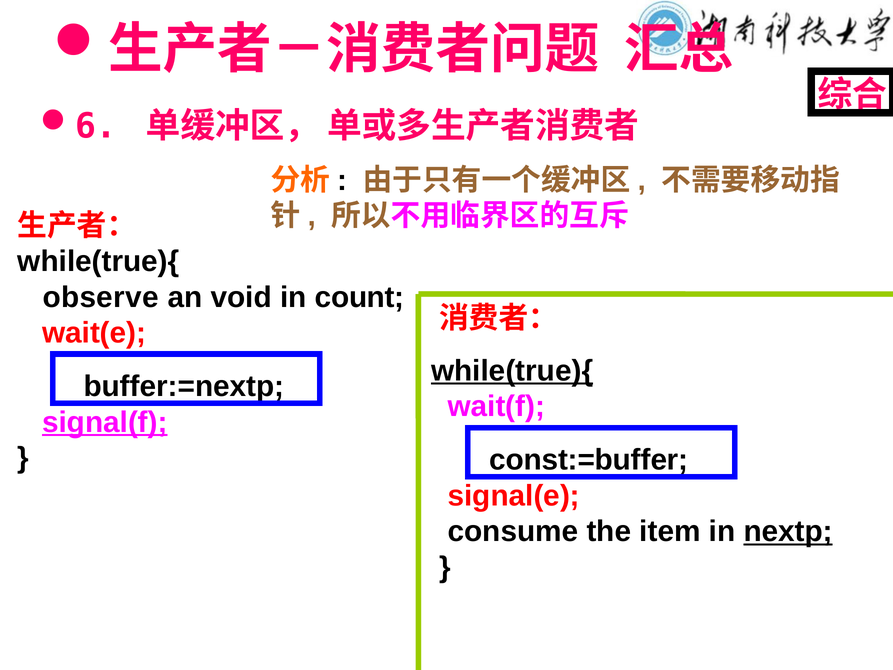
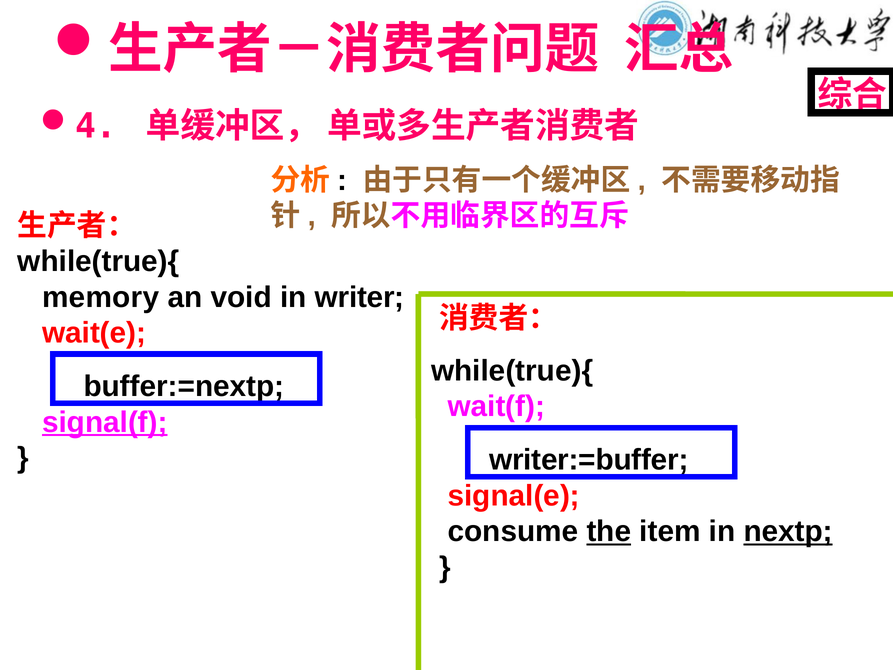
6: 6 -> 4
observe: observe -> memory
count: count -> writer
while(true){ at (512, 371) underline: present -> none
const:=buffer: const:=buffer -> writer:=buffer
the underline: none -> present
